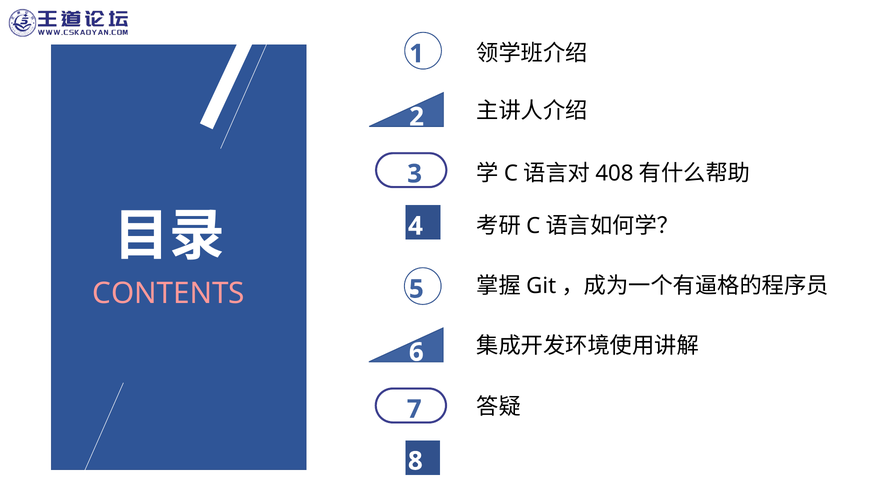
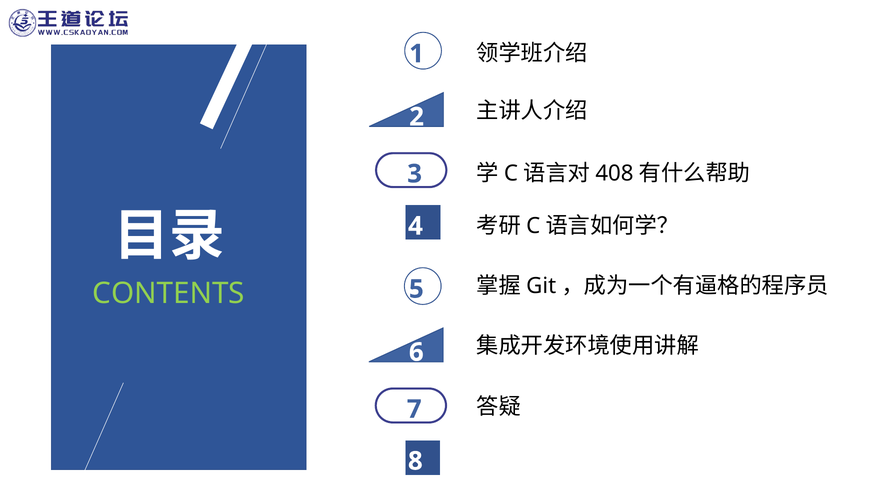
CONTENTS colour: pink -> light green
